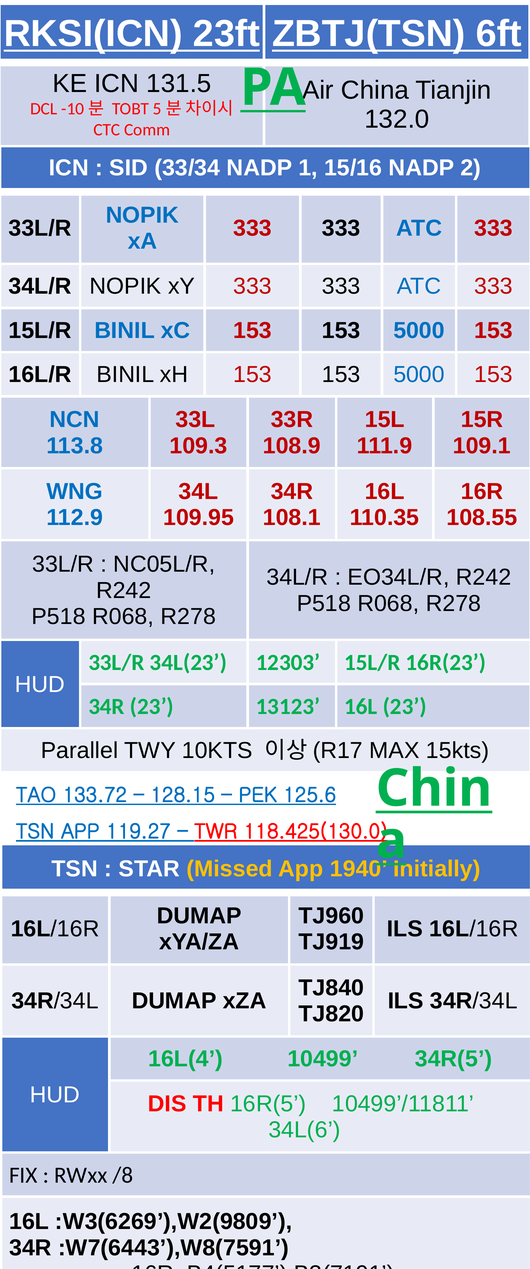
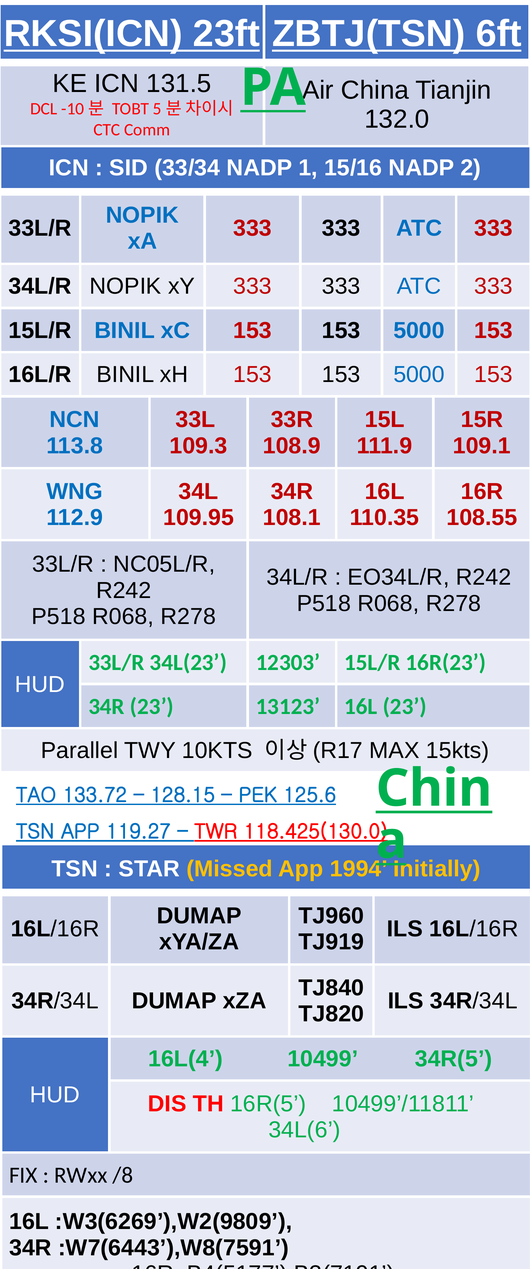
1940: 1940 -> 1994
